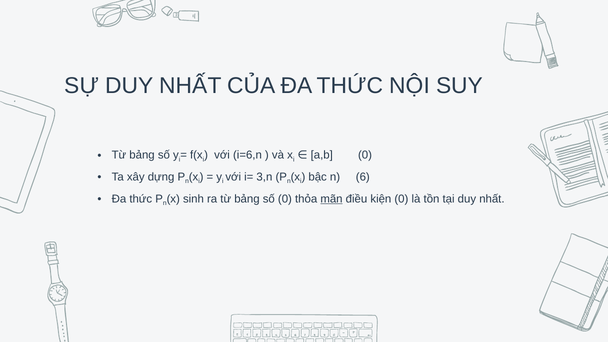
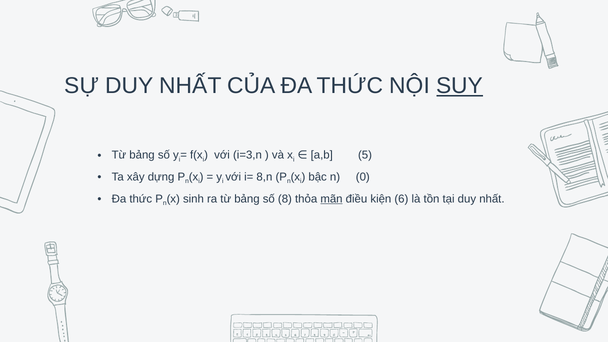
SUY underline: none -> present
i=6,n: i=6,n -> i=3,n
a,b 0: 0 -> 5
3,n: 3,n -> 8,n
6: 6 -> 0
số 0: 0 -> 8
kiện 0: 0 -> 6
